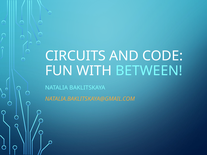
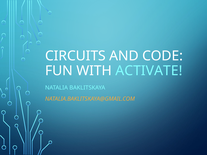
BETWEEN: BETWEEN -> ACTIVATE
